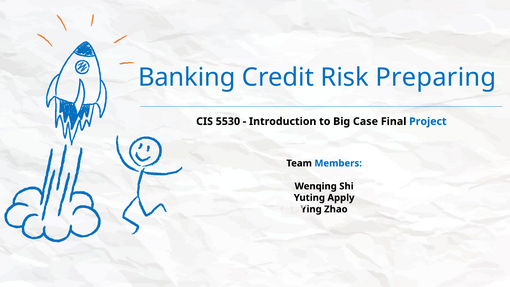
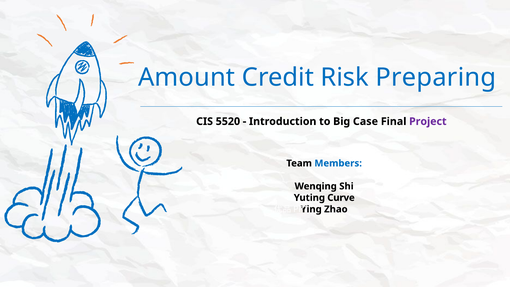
Banking: Banking -> Amount
5530: 5530 -> 5520
Project colour: blue -> purple
Apply: Apply -> Curve
